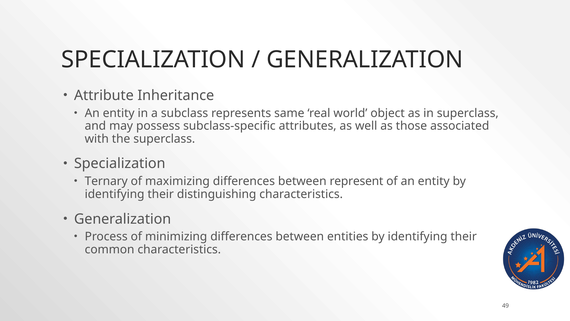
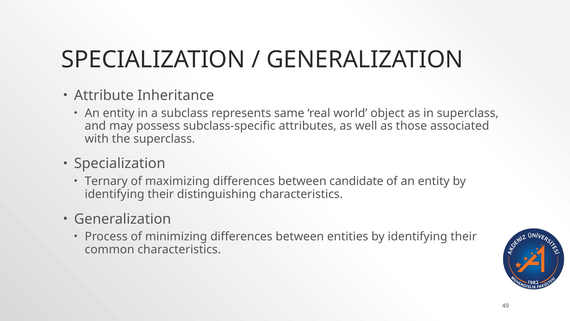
represent: represent -> candidate
